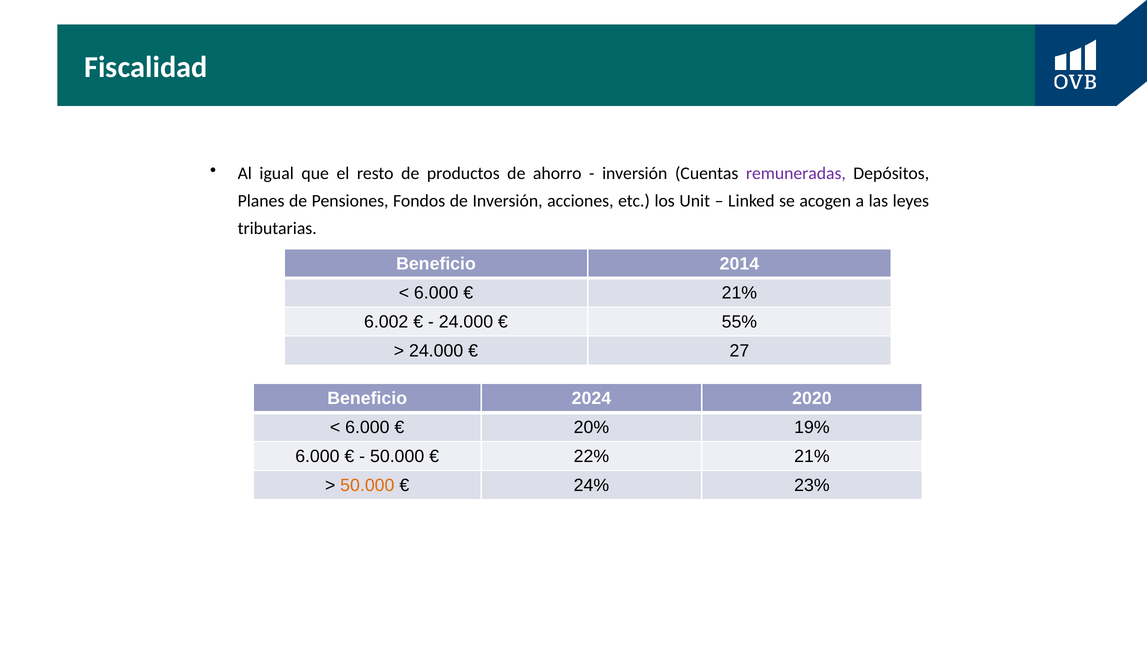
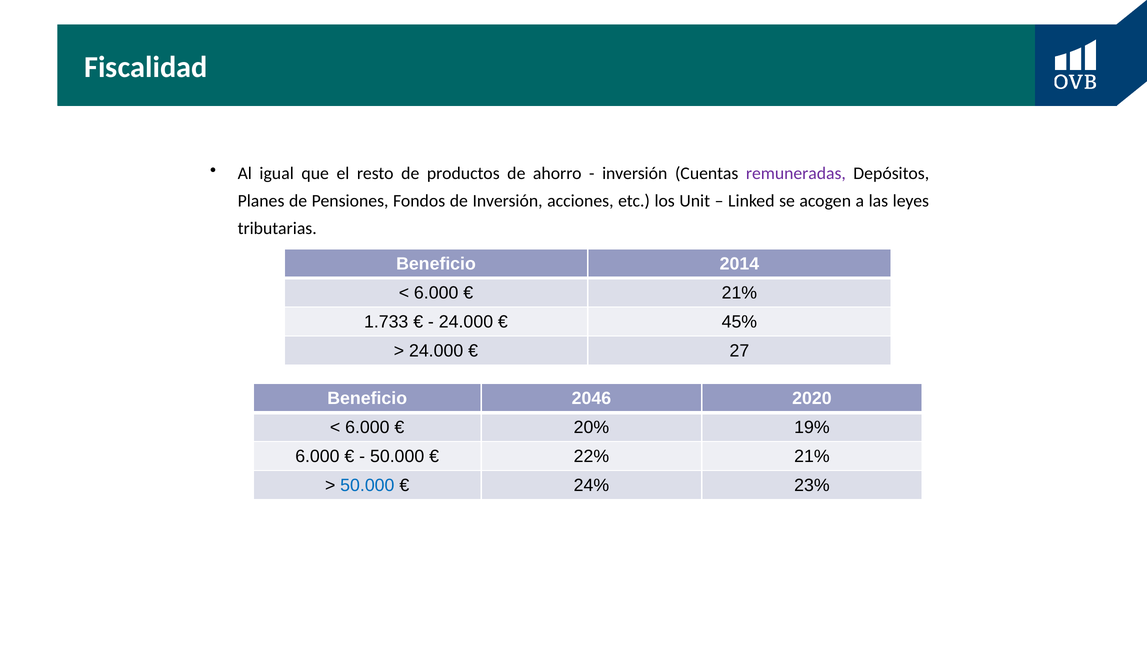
6.002: 6.002 -> 1.733
55%: 55% -> 45%
2024: 2024 -> 2046
50.000 at (367, 486) colour: orange -> blue
